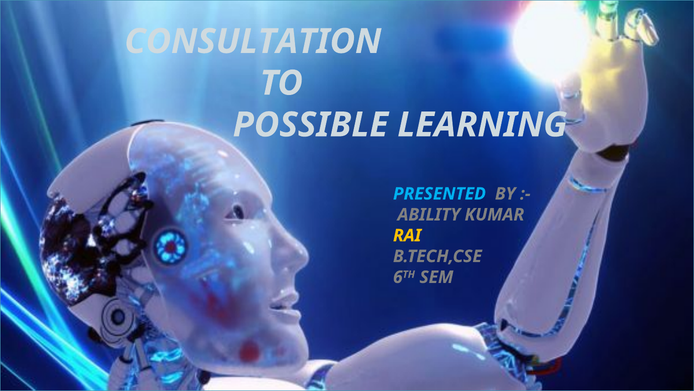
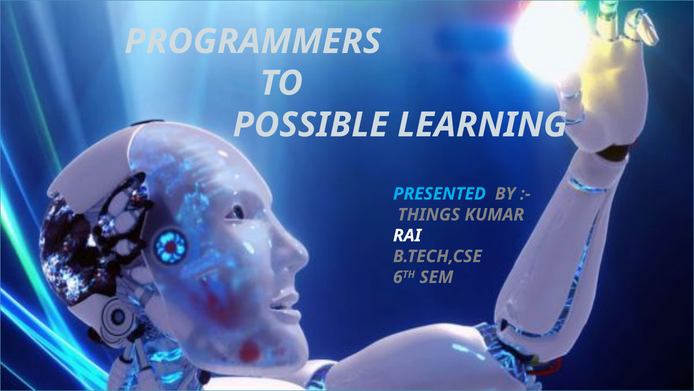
CONSULTATION: CONSULTATION -> PROGRAMMERS
ABILITY: ABILITY -> THINGS
RAI colour: yellow -> white
